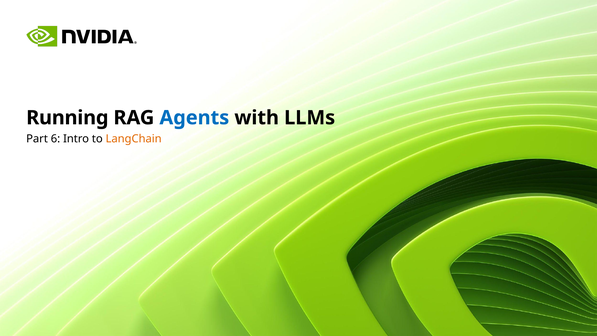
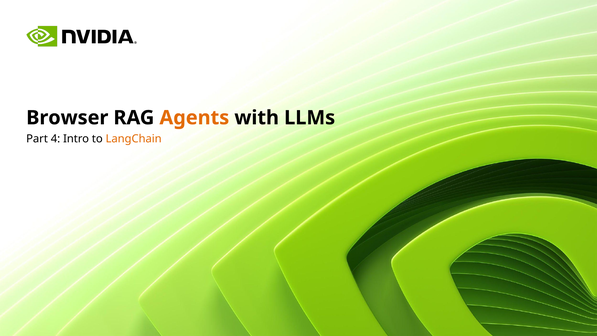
Running: Running -> Browser
Agents colour: blue -> orange
6: 6 -> 4
